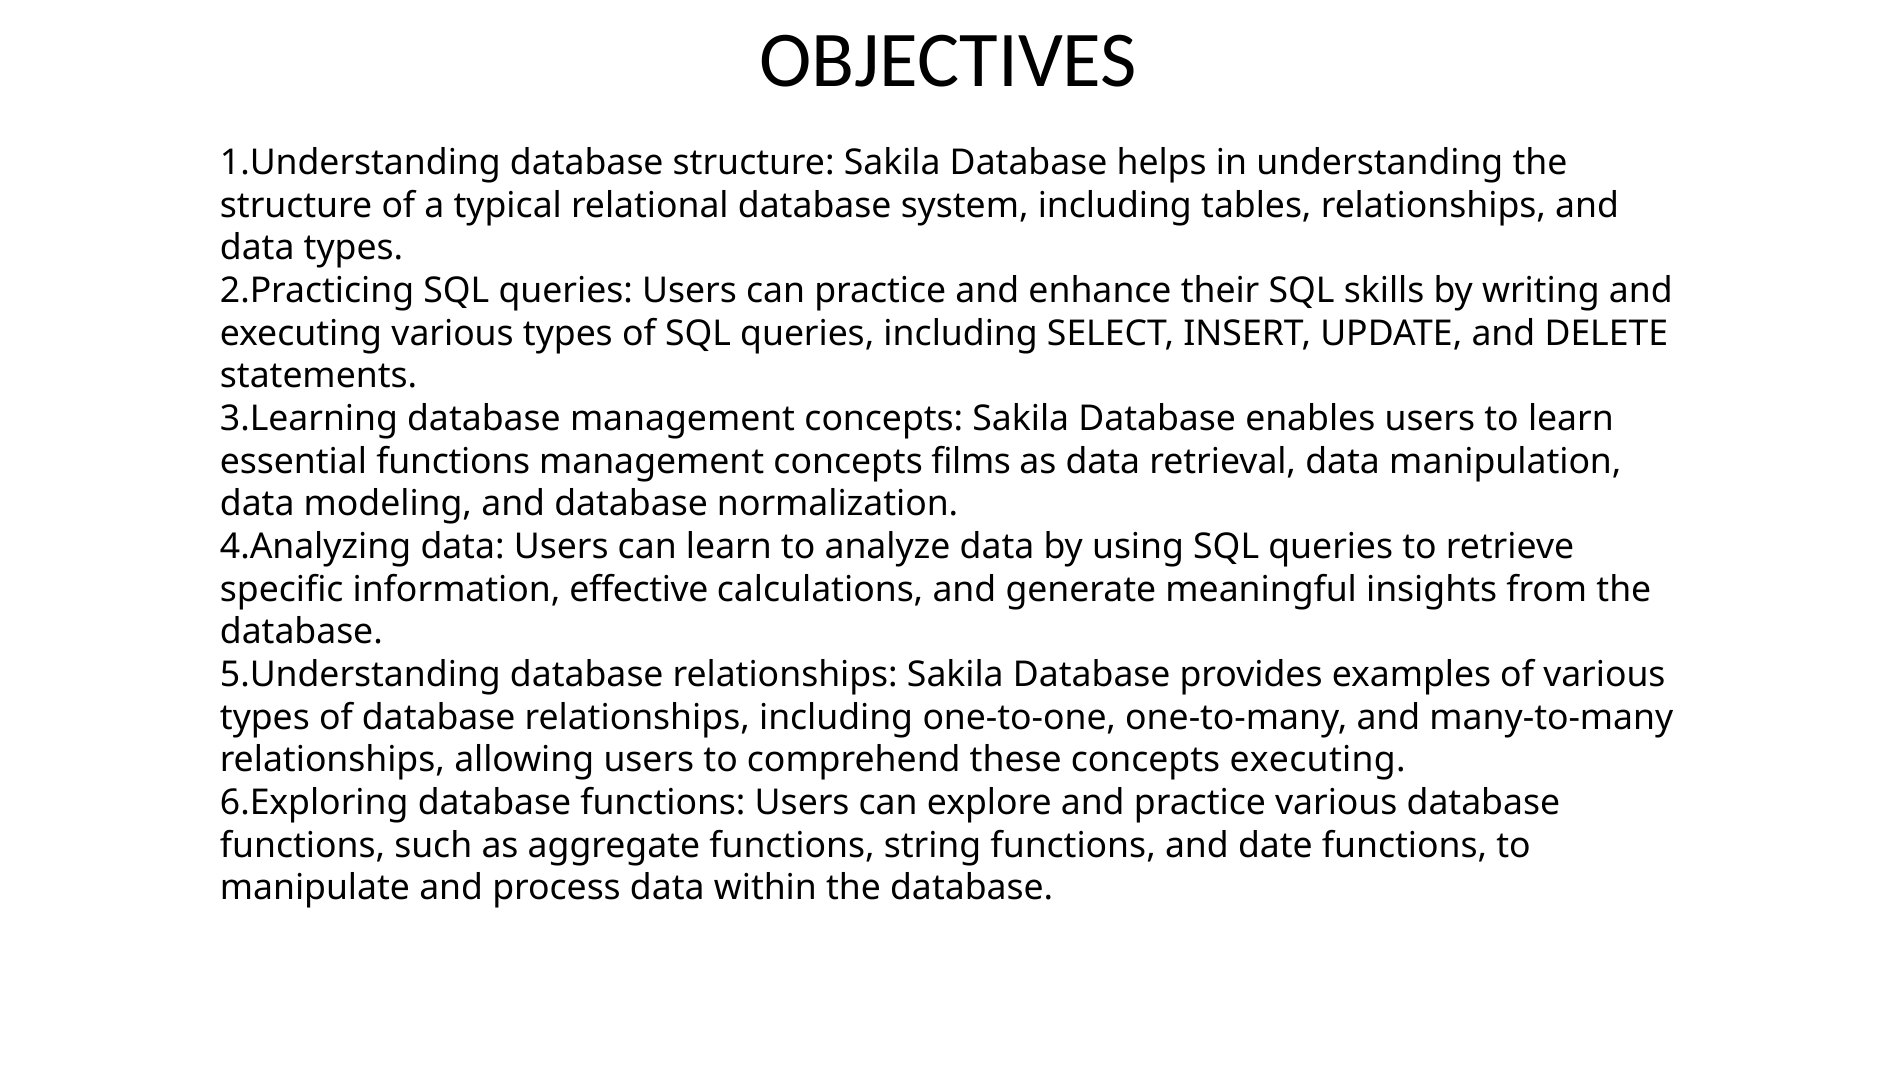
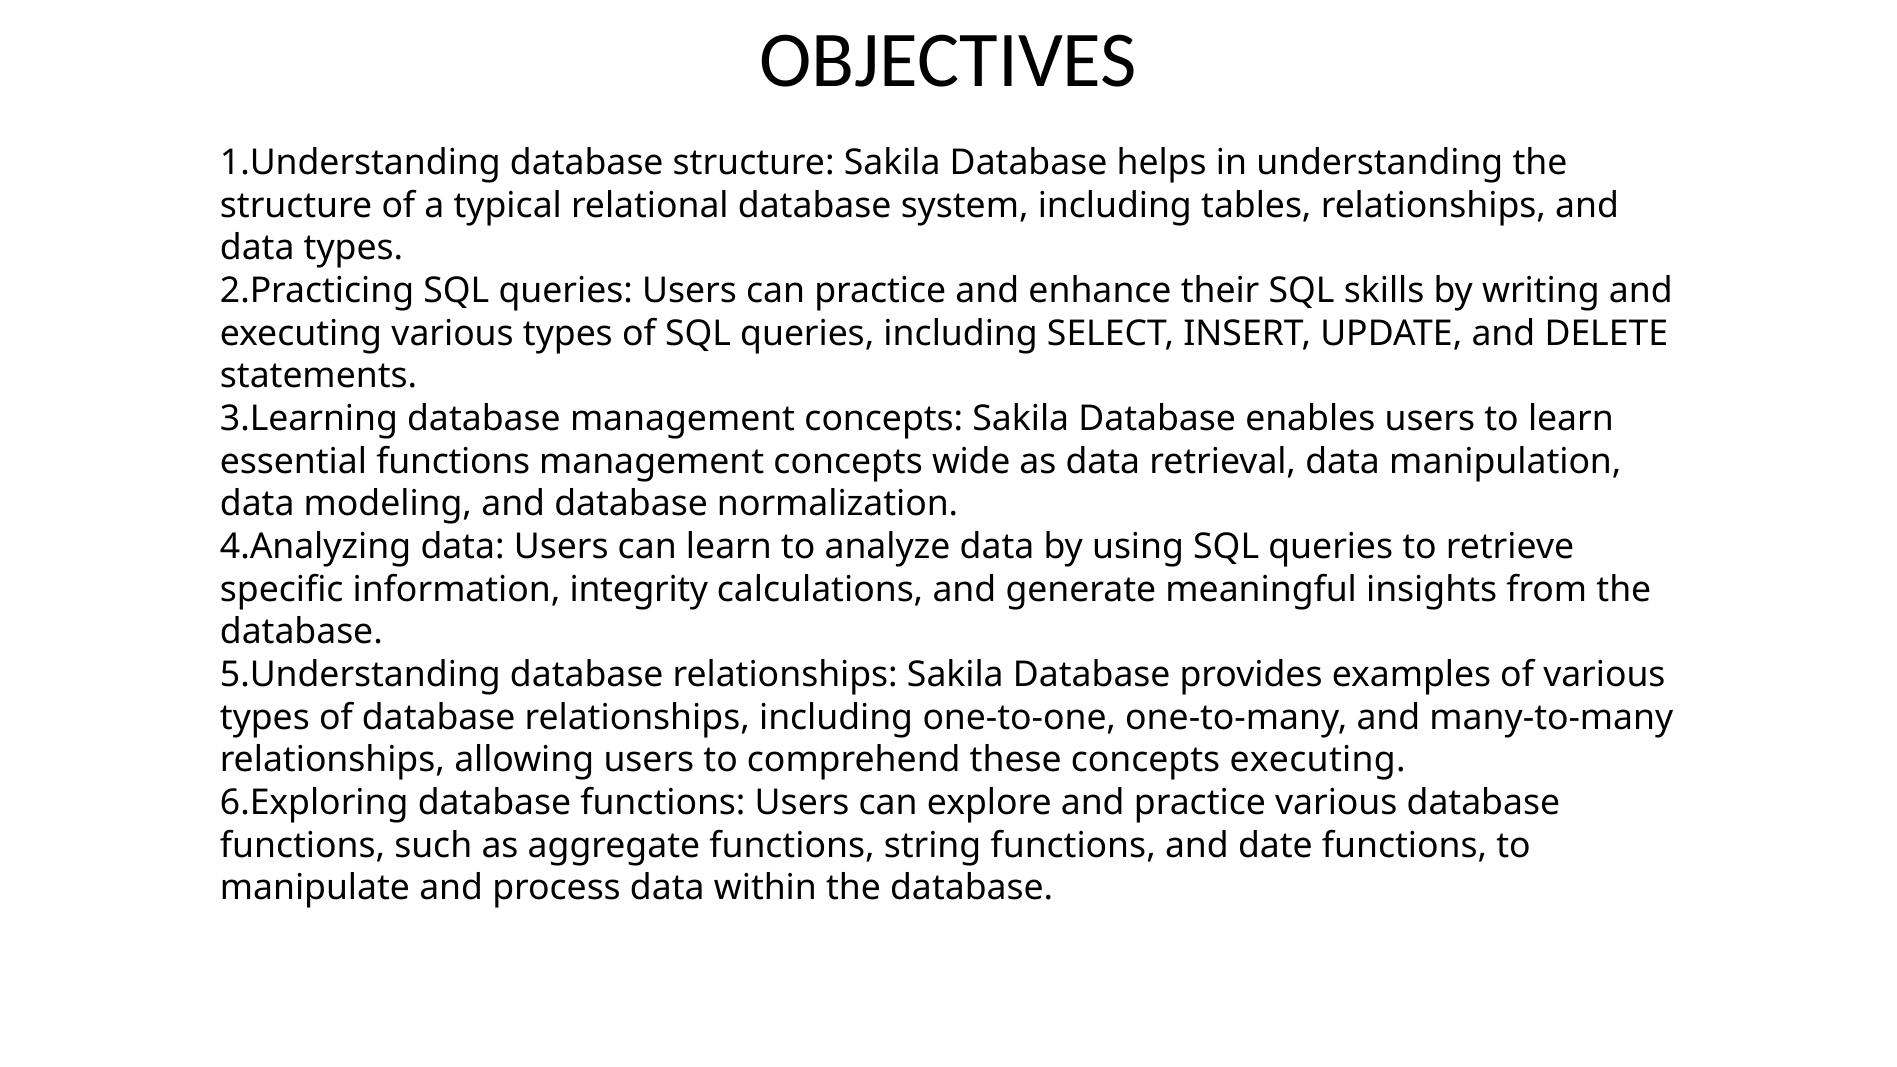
films: films -> wide
effective: effective -> integrity
